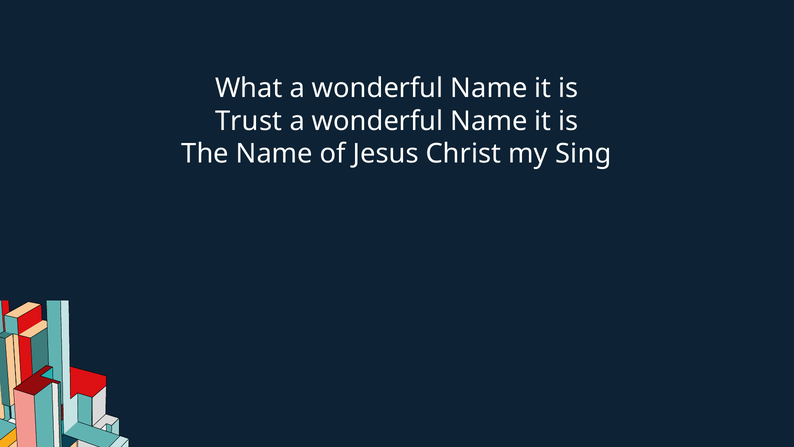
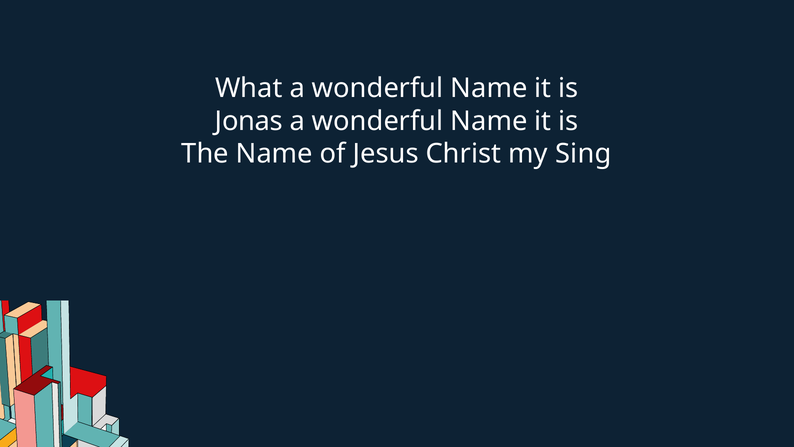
Trust: Trust -> Jonas
